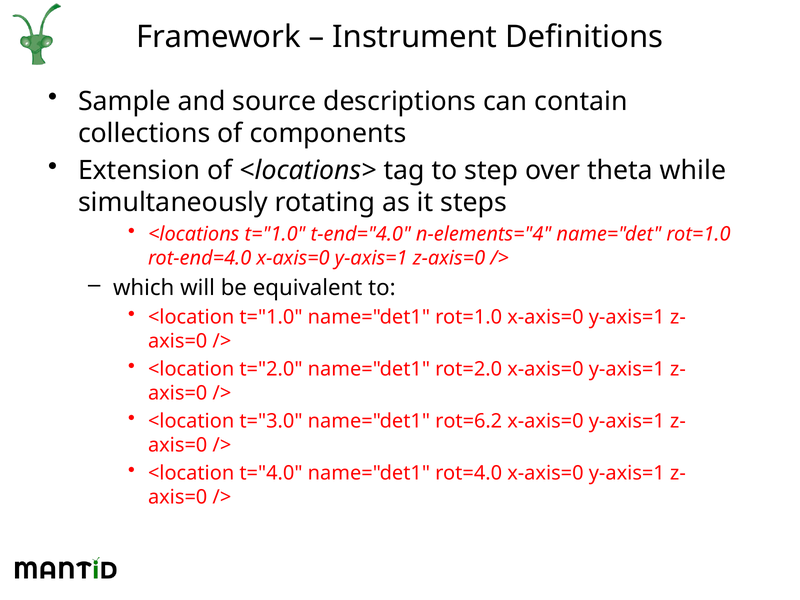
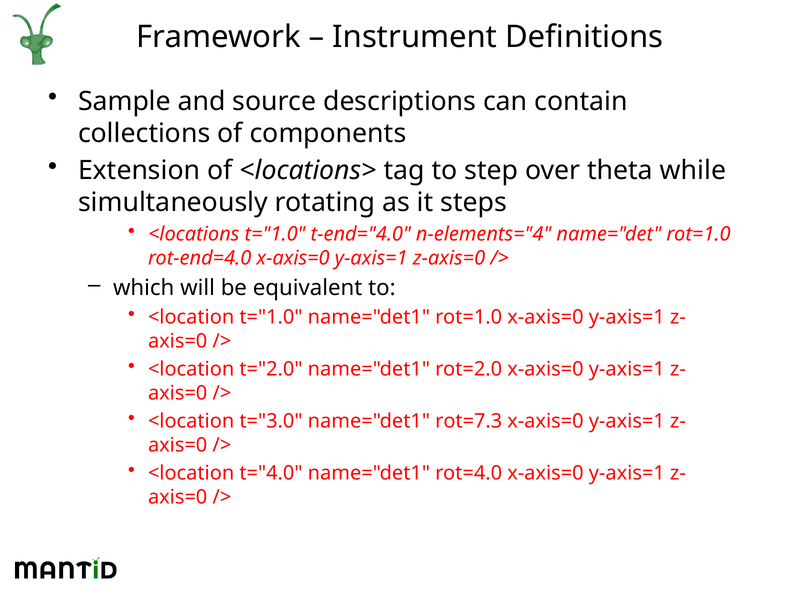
rot=6.2: rot=6.2 -> rot=7.3
